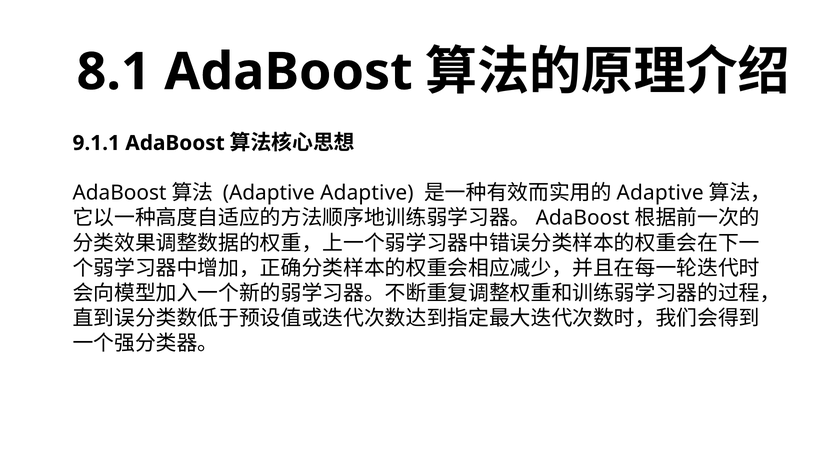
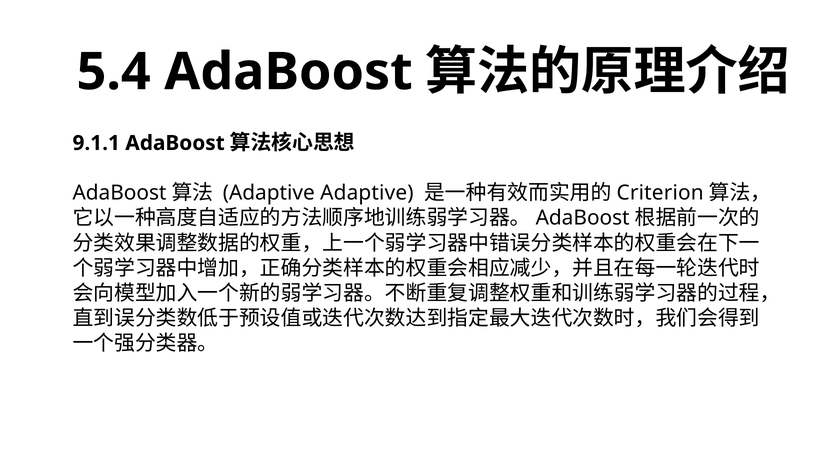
8.1: 8.1 -> 5.4
Adaptive at (660, 193): Adaptive -> Criterion
